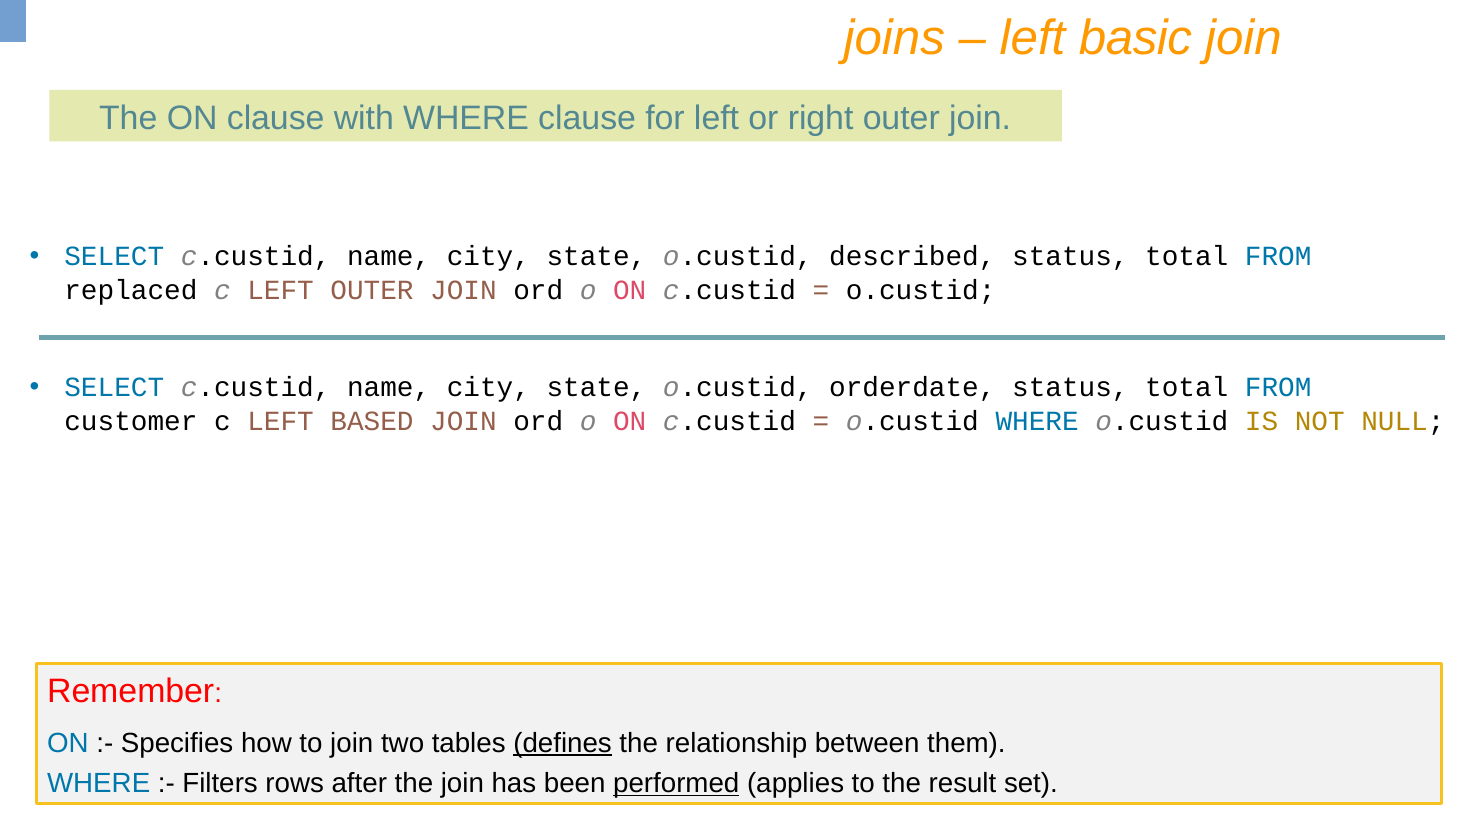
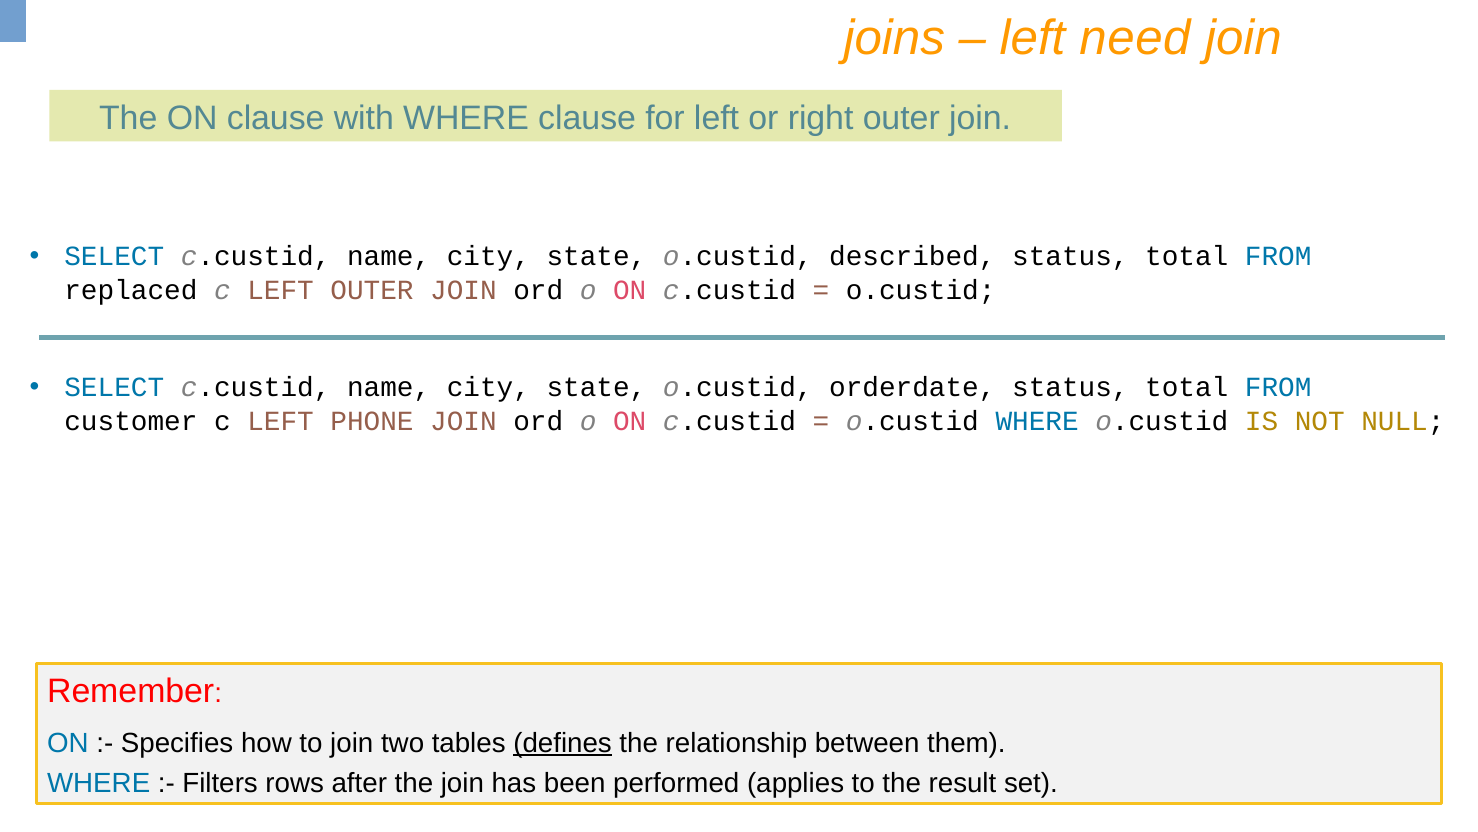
basic: basic -> need
BASED: BASED -> PHONE
performed underline: present -> none
